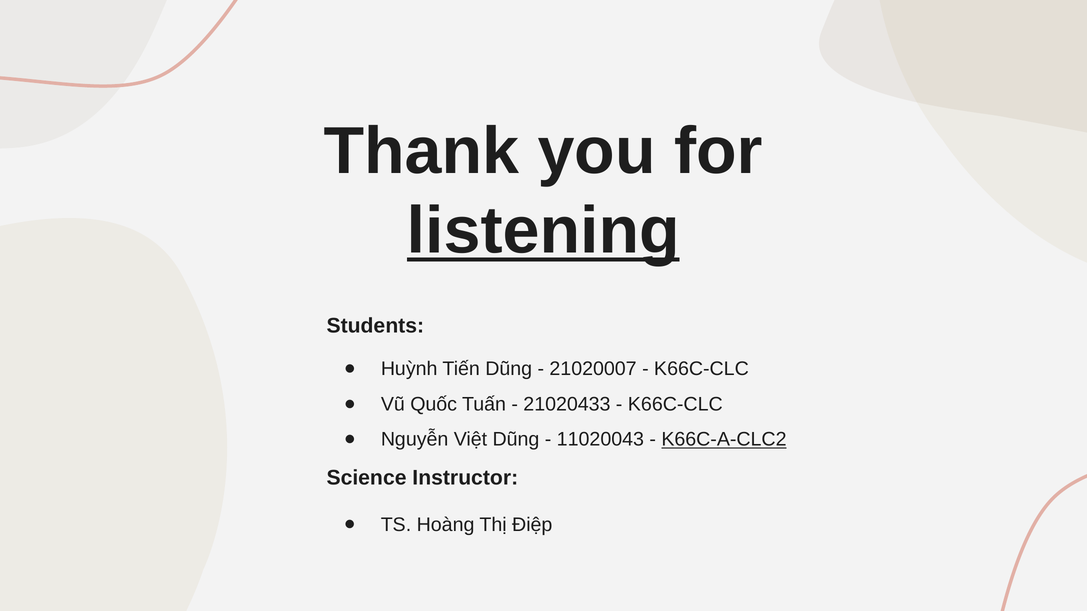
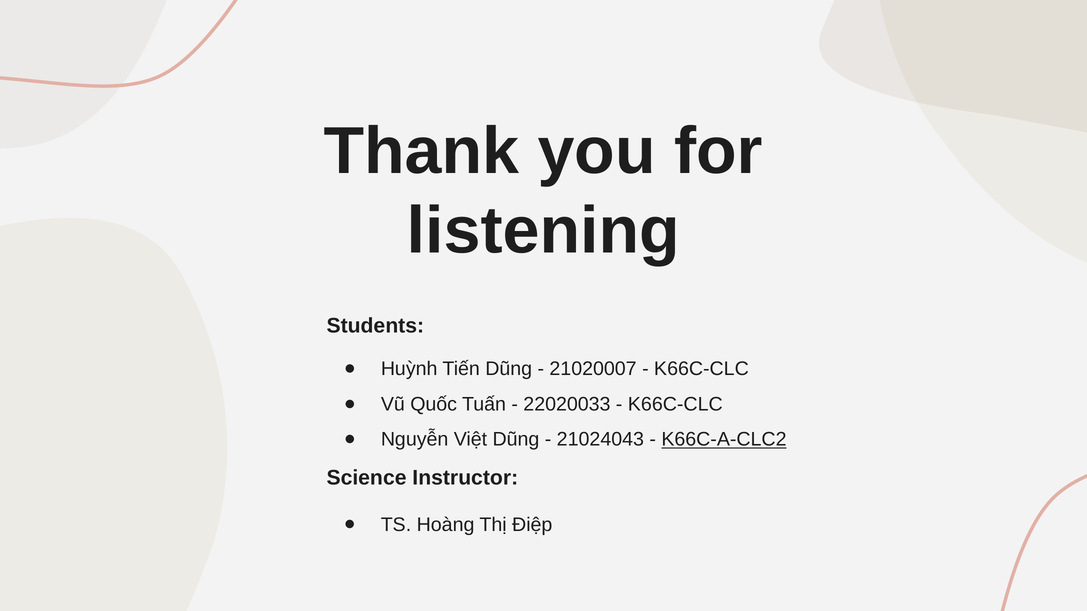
listening underline: present -> none
21020433: 21020433 -> 22020033
11020043: 11020043 -> 21024043
